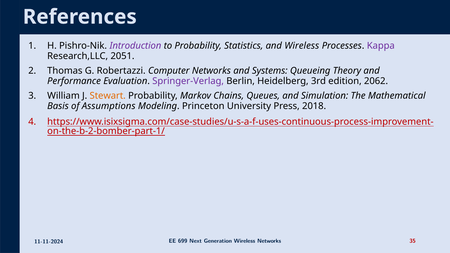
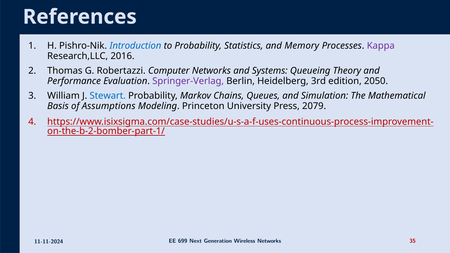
Introduction colour: purple -> blue
and Wireless: Wireless -> Memory
2051: 2051 -> 2016
2062: 2062 -> 2050
Stewart colour: orange -> blue
2018: 2018 -> 2079
